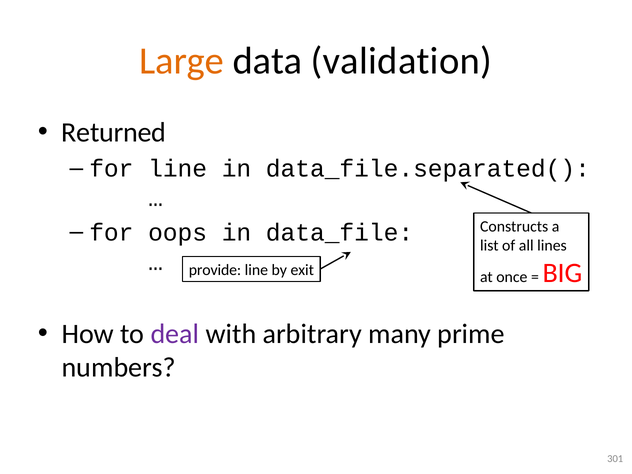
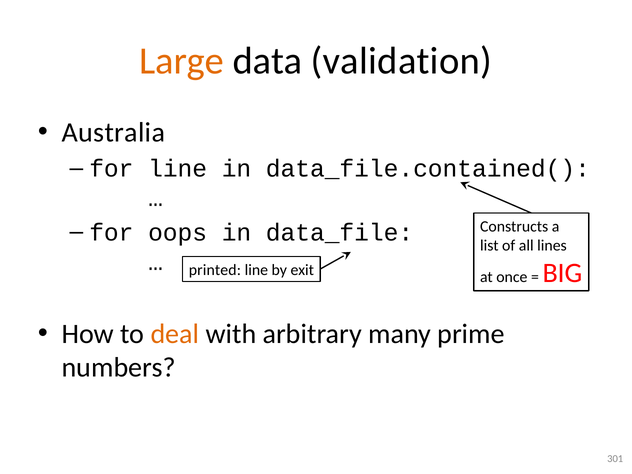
Returned: Returned -> Australia
data_file.separated(: data_file.separated( -> data_file.contained(
provide: provide -> printed
deal colour: purple -> orange
